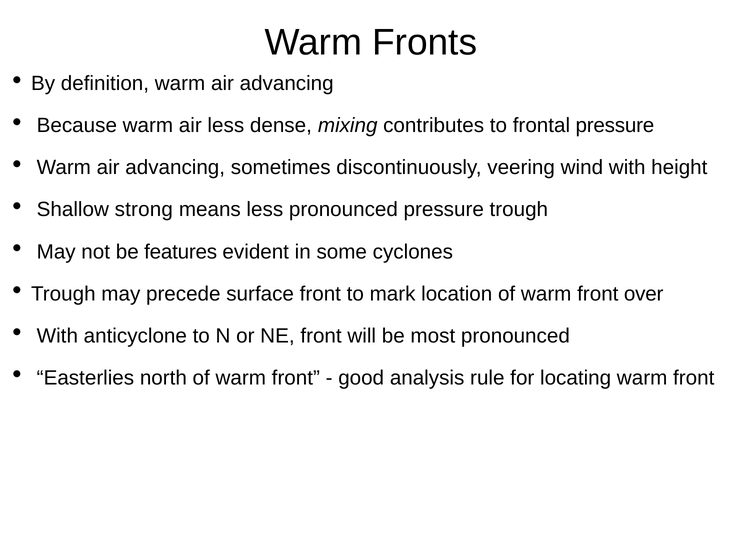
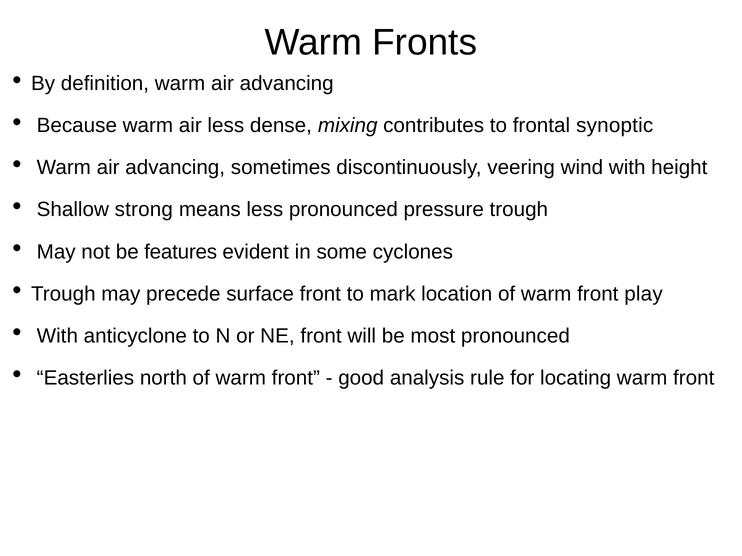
frontal pressure: pressure -> synoptic
over: over -> play
